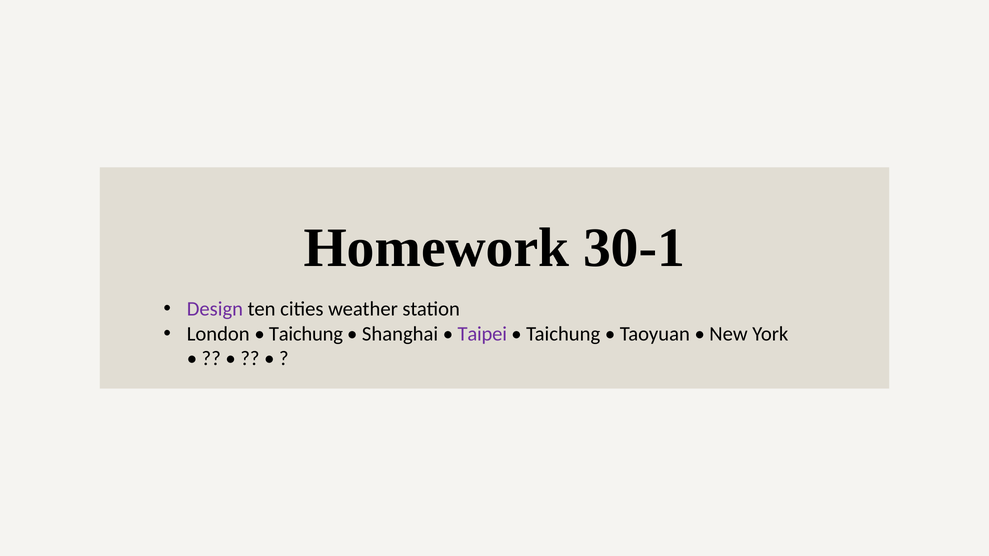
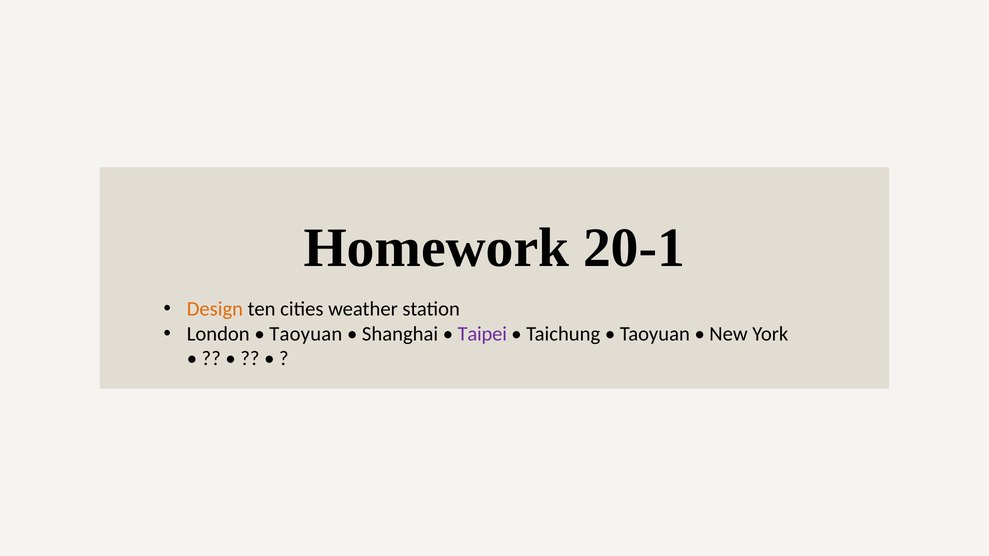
30-1: 30-1 -> 20-1
Design colour: purple -> orange
Taichung at (306, 334): Taichung -> Taoyuan
